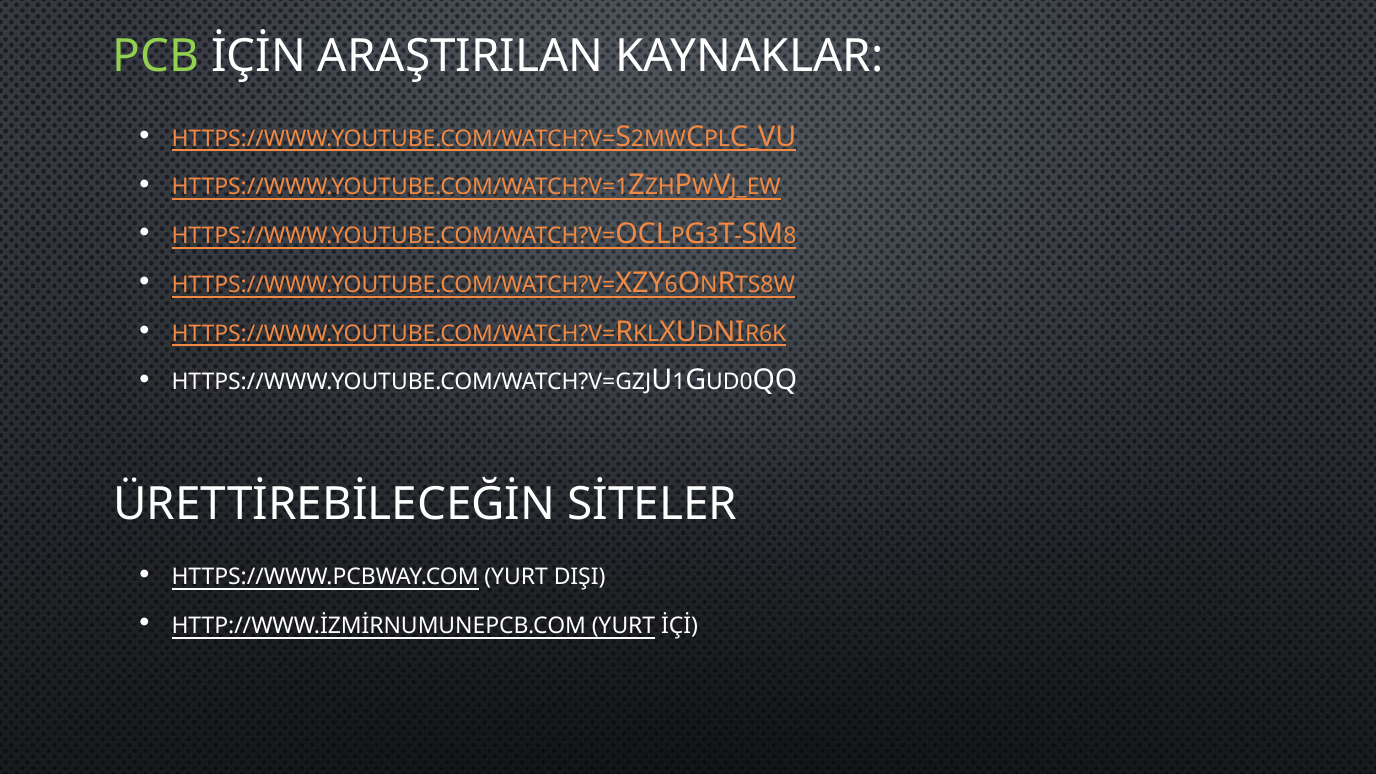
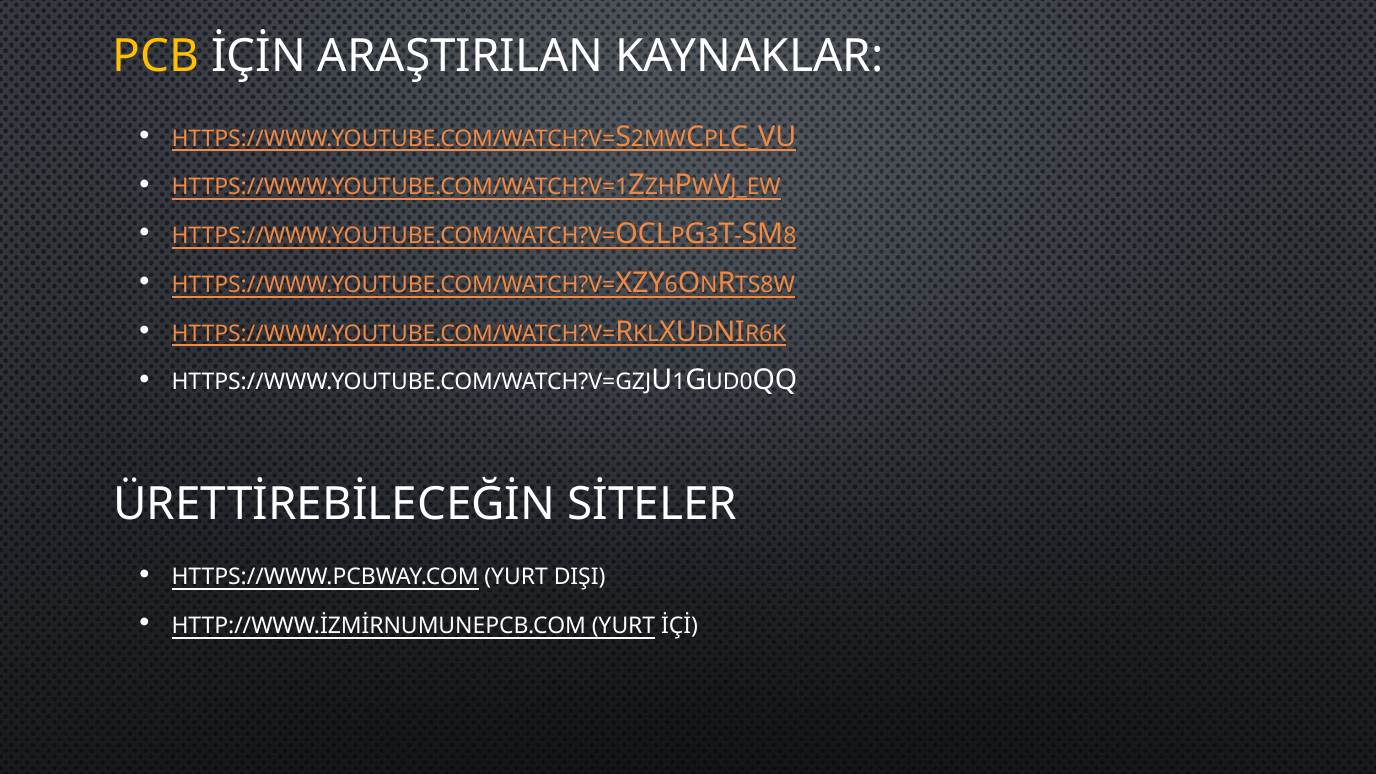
PCB colour: light green -> yellow
